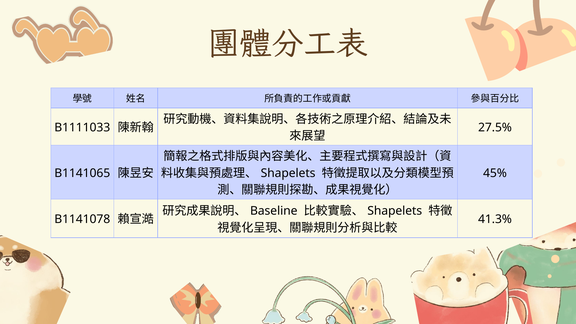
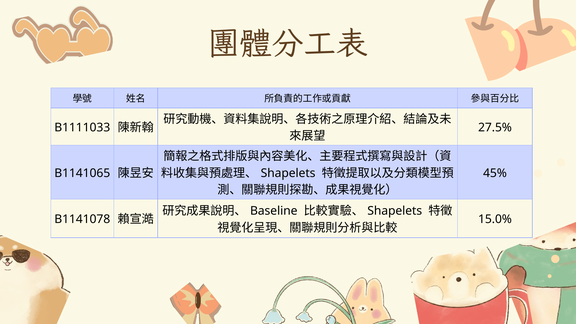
41.3%: 41.3% -> 15.0%
